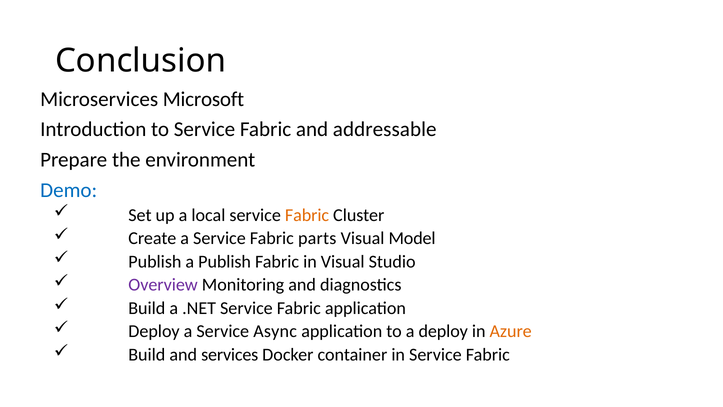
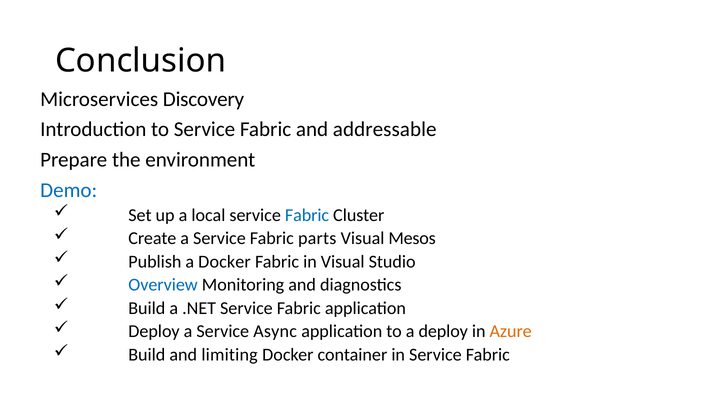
Microsoft: Microsoft -> Discovery
Fabric at (307, 215) colour: orange -> blue
Model: Model -> Mesos
a Publish: Publish -> Docker
Overview colour: purple -> blue
services: services -> limiting
